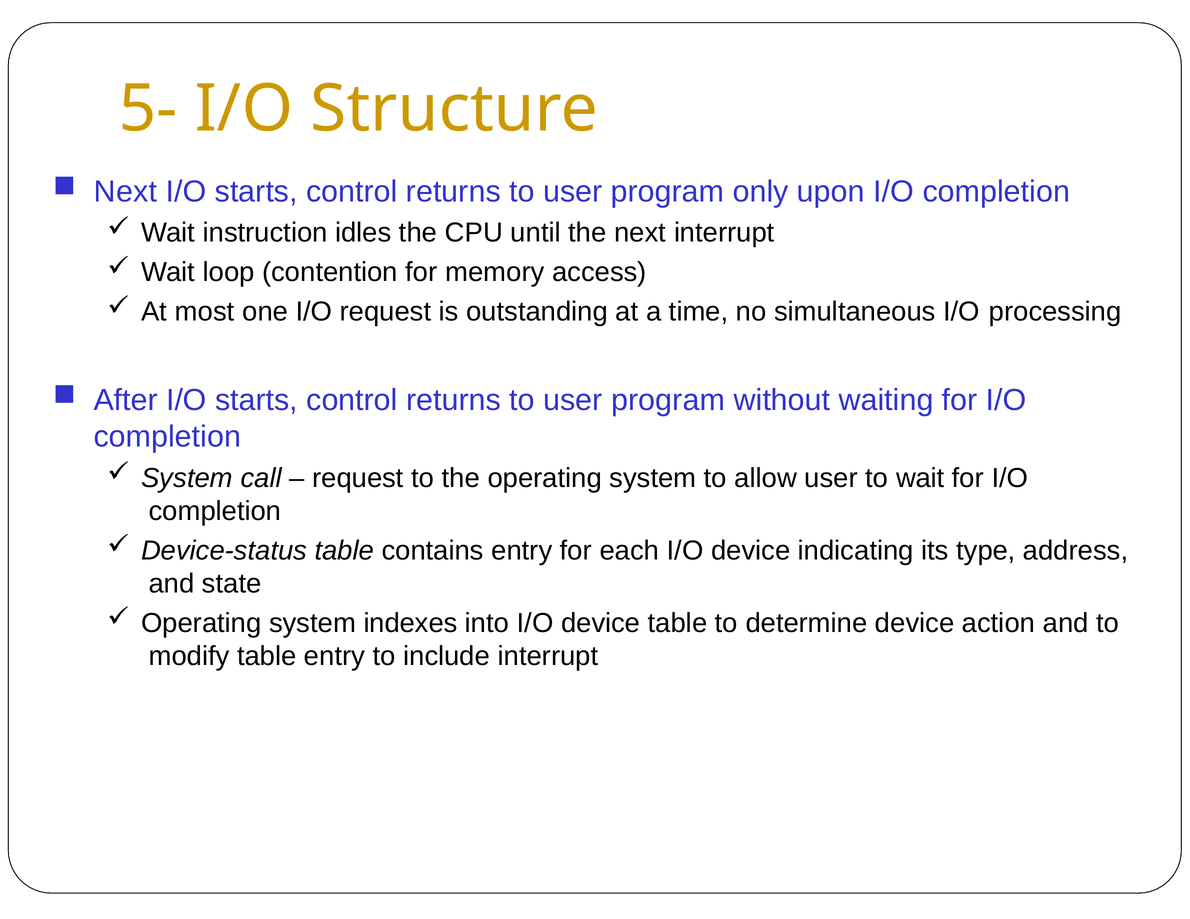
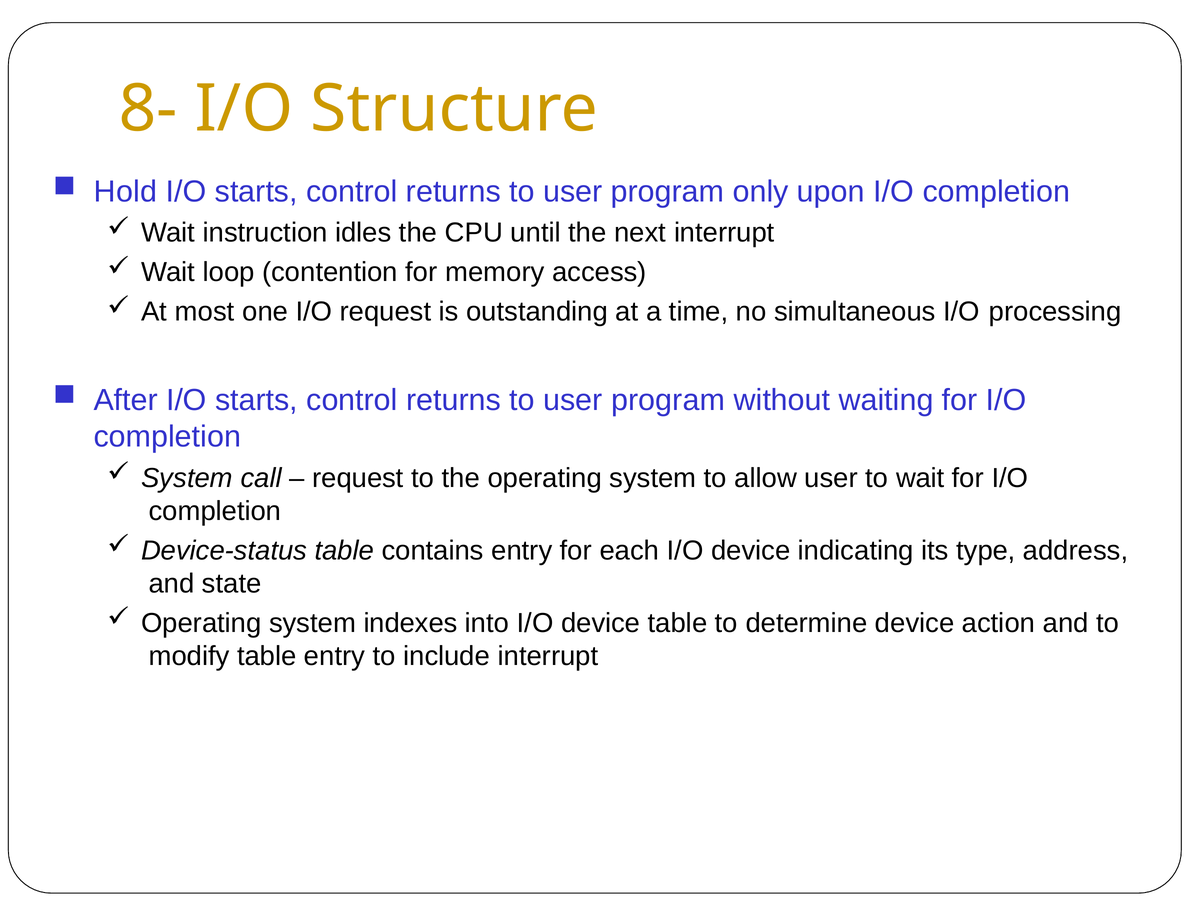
5-: 5- -> 8-
Next at (125, 192): Next -> Hold
